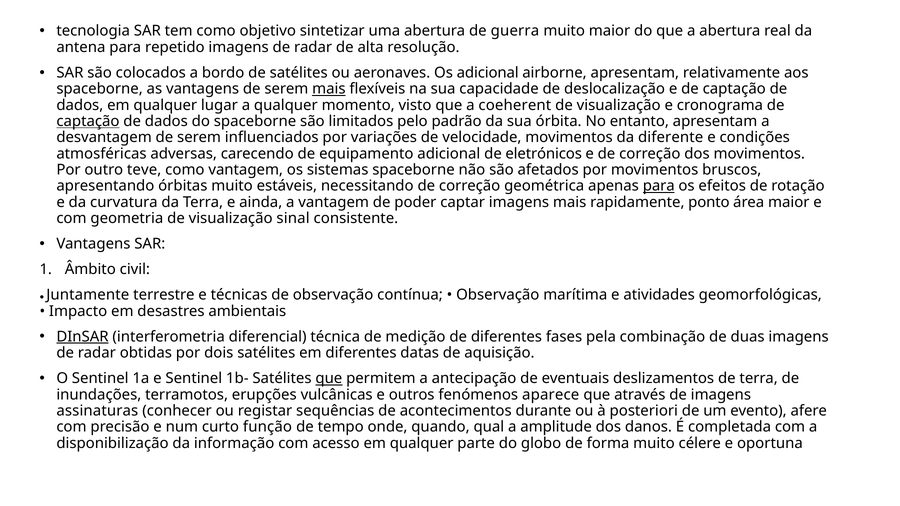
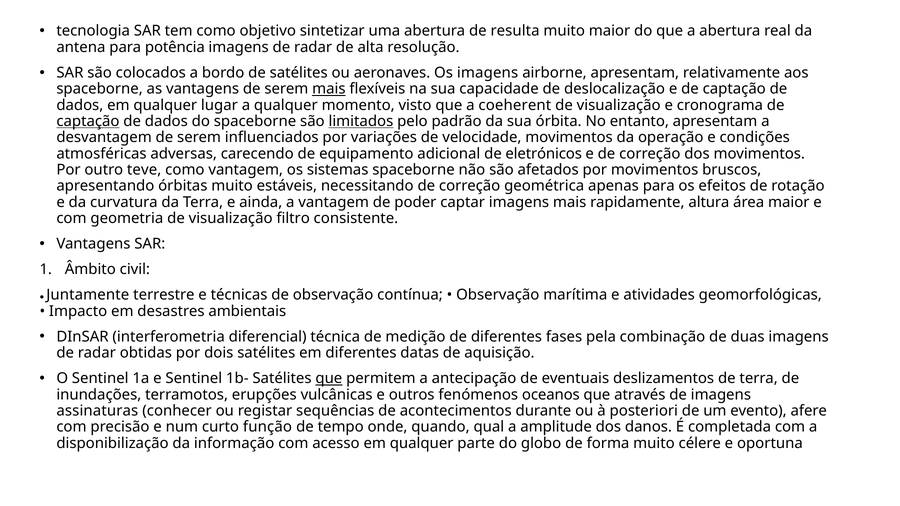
guerra: guerra -> resulta
repetido: repetido -> potência
Os adicional: adicional -> imagens
limitados underline: none -> present
diferente: diferente -> operação
para at (659, 186) underline: present -> none
ponto: ponto -> altura
sinal: sinal -> filtro
DInSAR underline: present -> none
aparece: aparece -> oceanos
